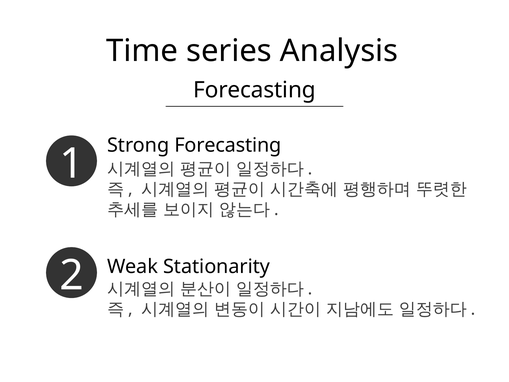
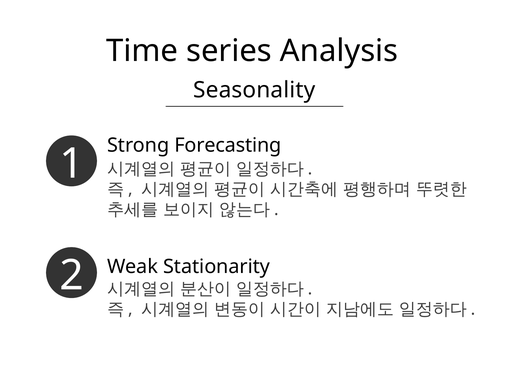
Forecasting at (254, 90): Forecasting -> Seasonality
